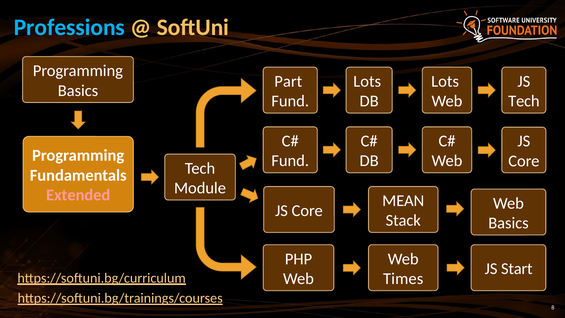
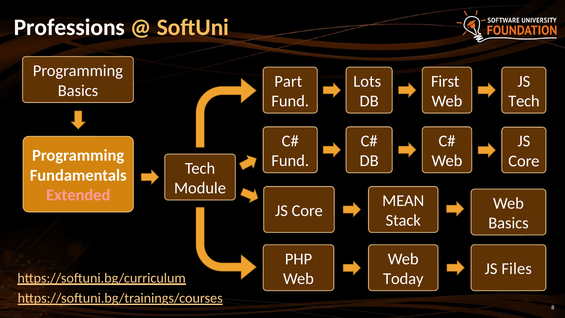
Professions colour: light blue -> white
Lots at (445, 81): Lots -> First
Start: Start -> Files
Times: Times -> Today
